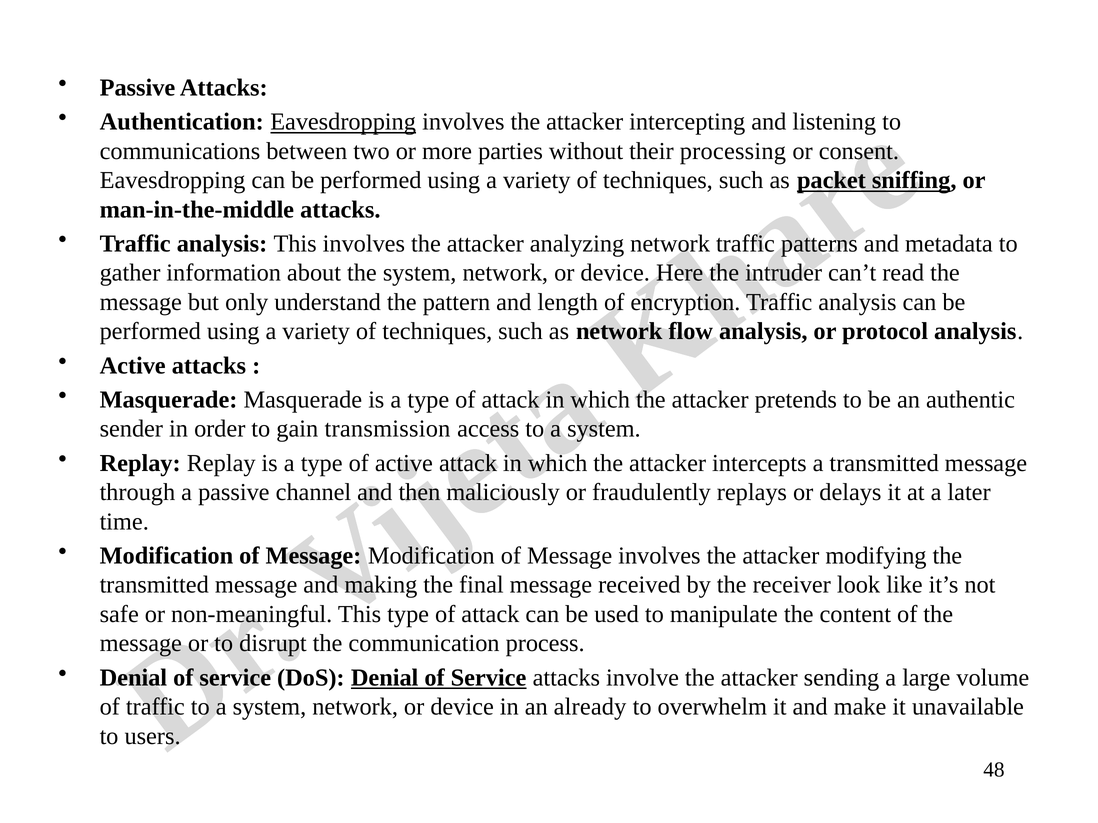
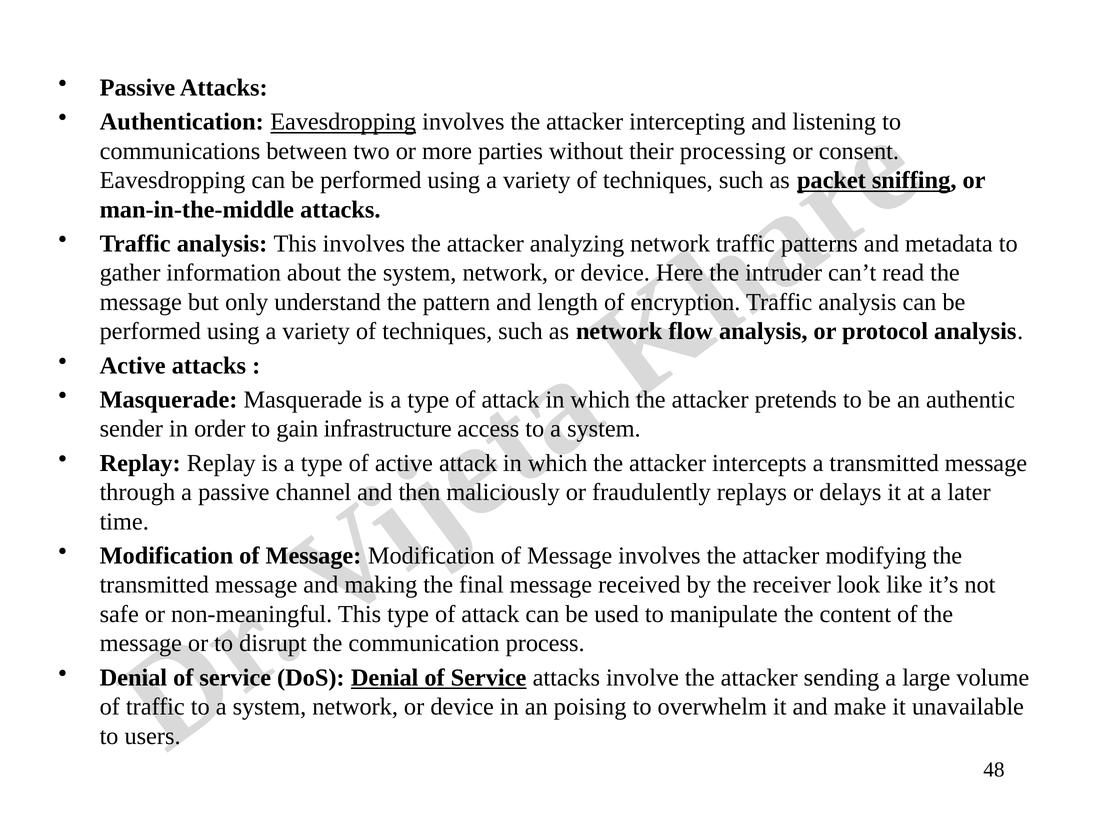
transmission: transmission -> infrastructure
already: already -> poising
